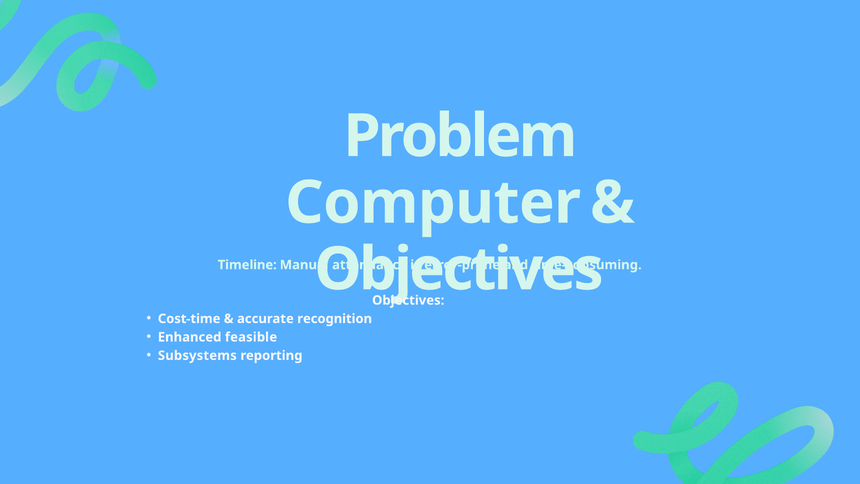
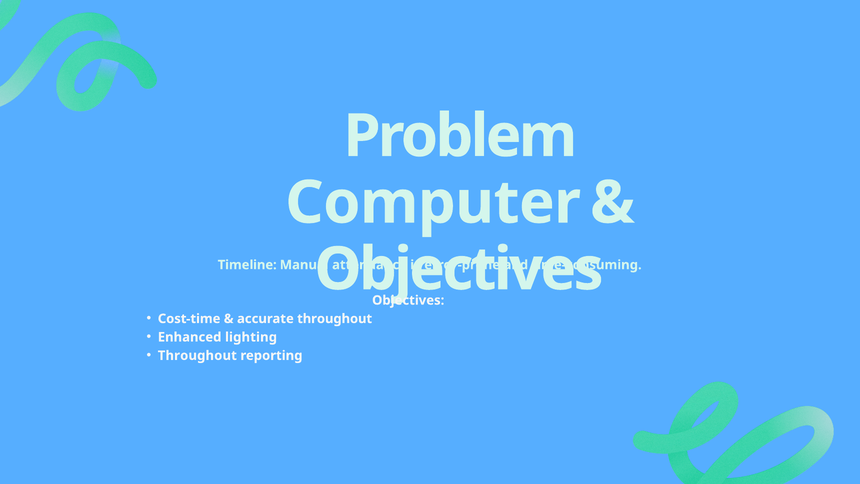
accurate recognition: recognition -> throughout
feasible: feasible -> lighting
Subsystems at (197, 355): Subsystems -> Throughout
